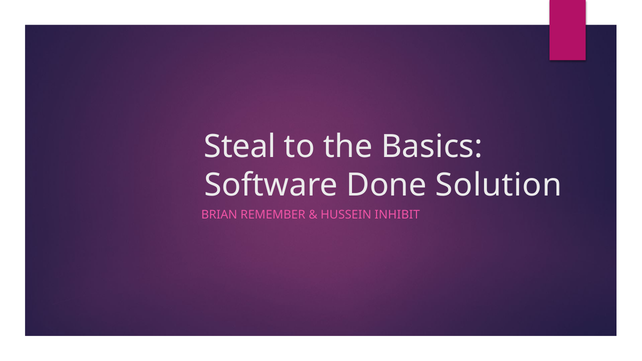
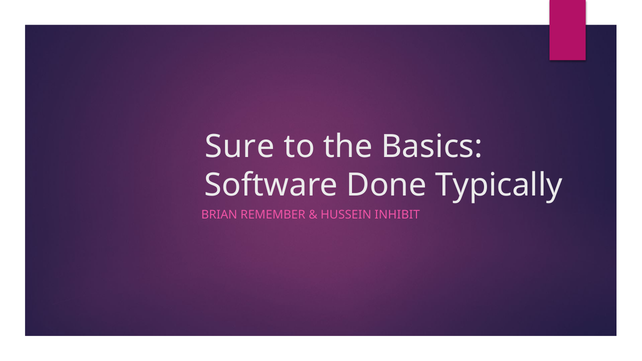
Steal: Steal -> Sure
Solution: Solution -> Typically
